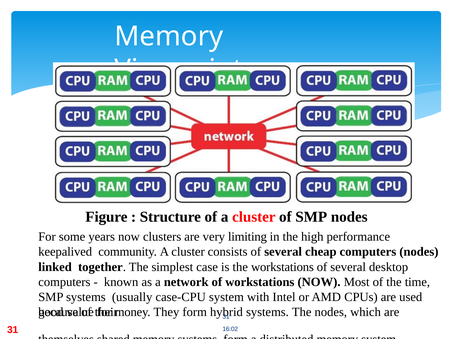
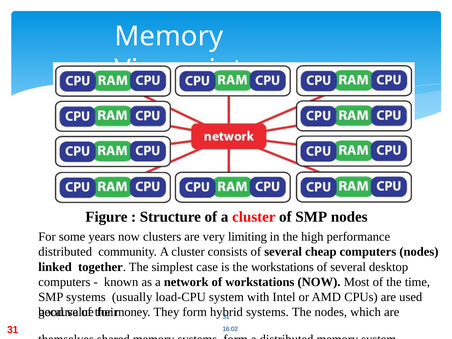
keepalived at (65, 252): keepalived -> distributed
case-CPU: case-CPU -> load-CPU
